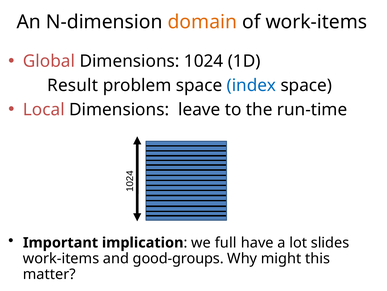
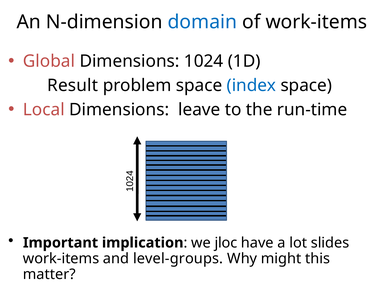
domain colour: orange -> blue
full: full -> jloc
good-groups: good-groups -> level-groups
